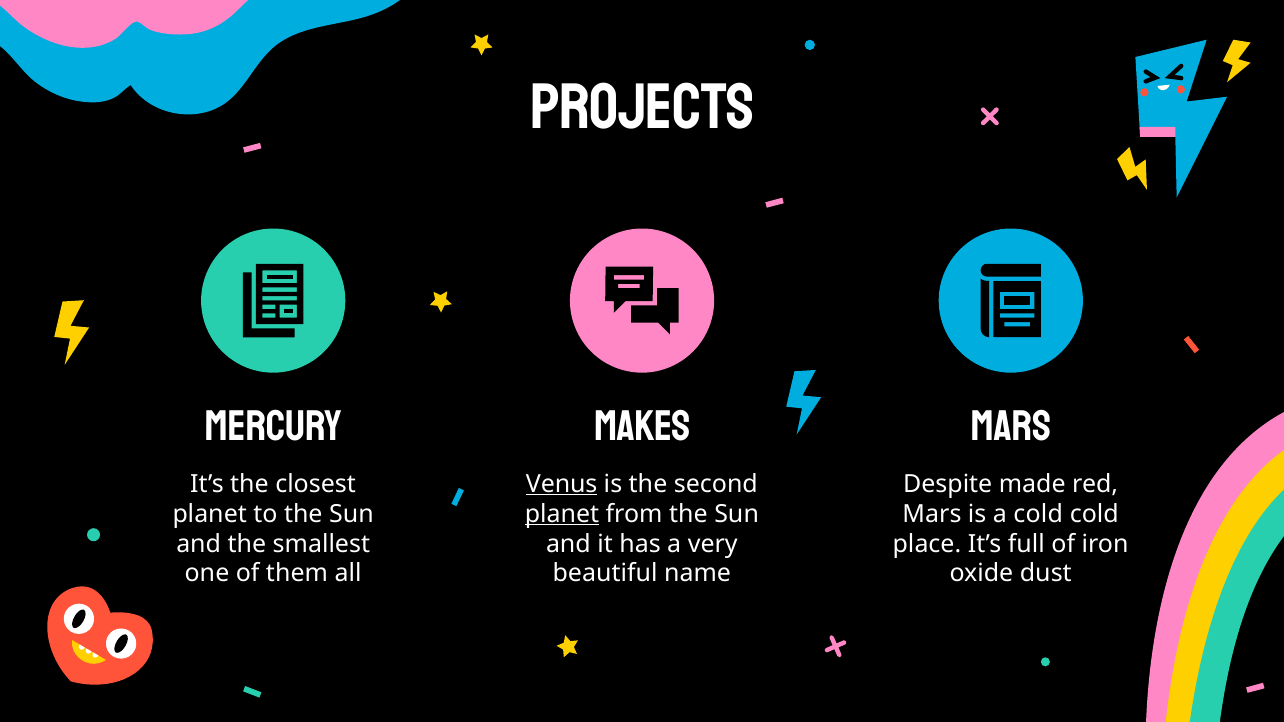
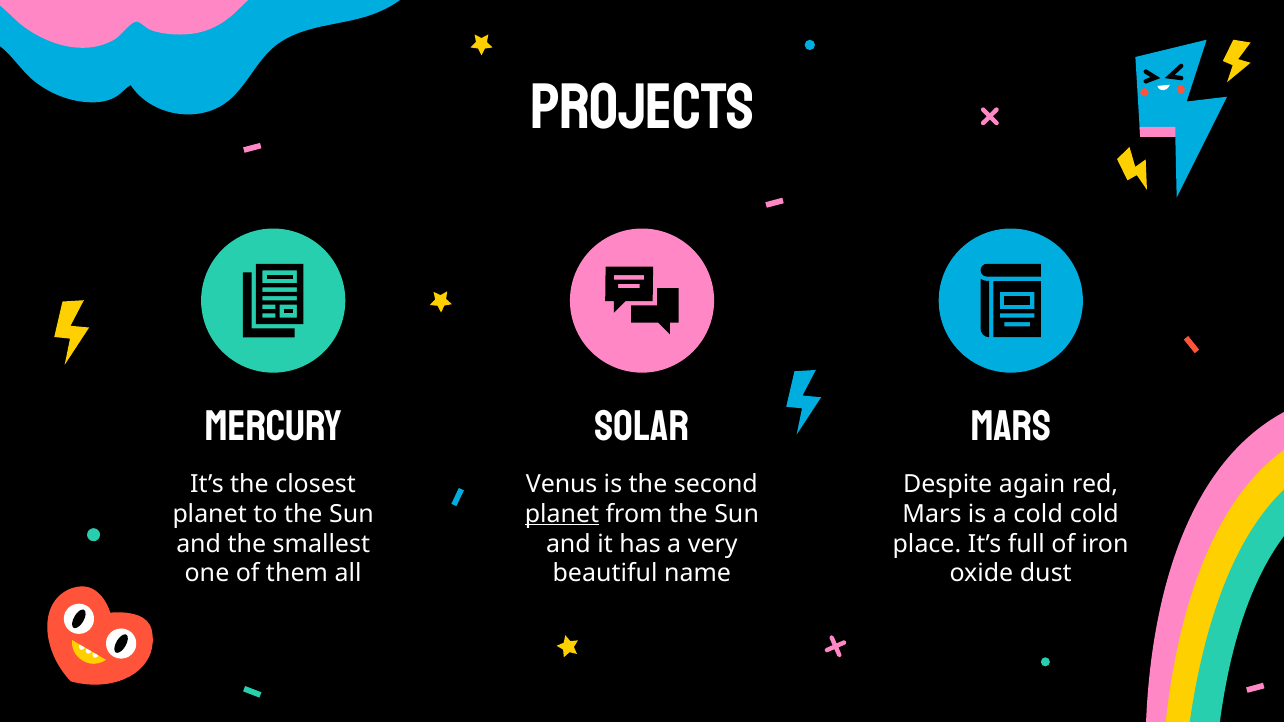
Makes: Makes -> Solar
Venus underline: present -> none
made: made -> again
